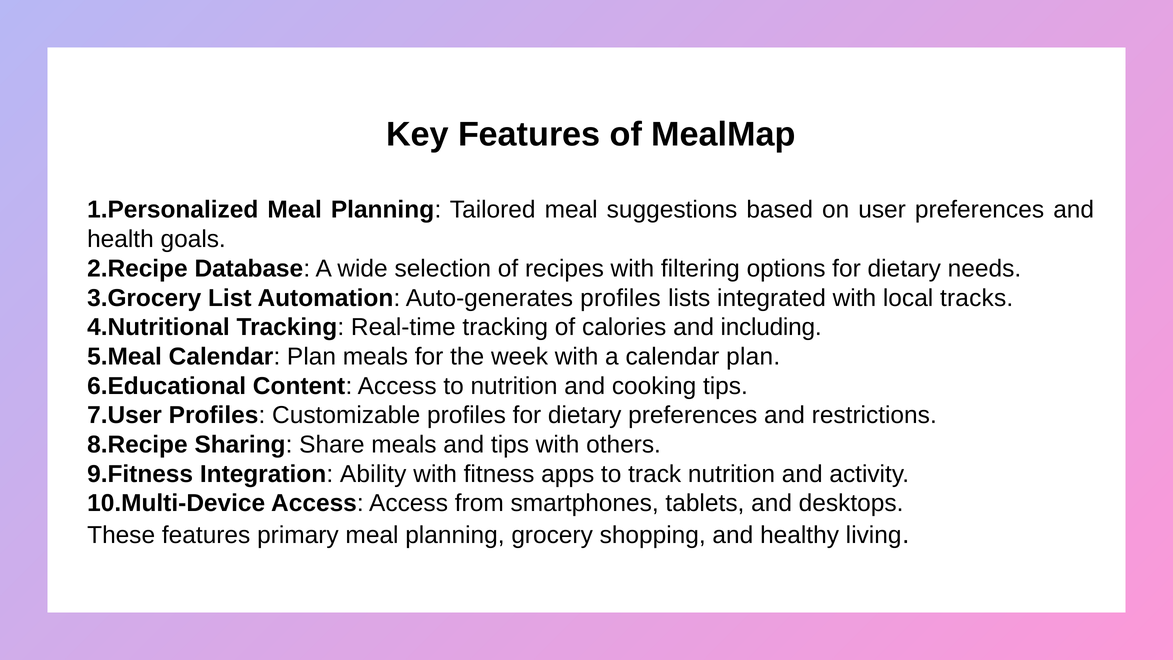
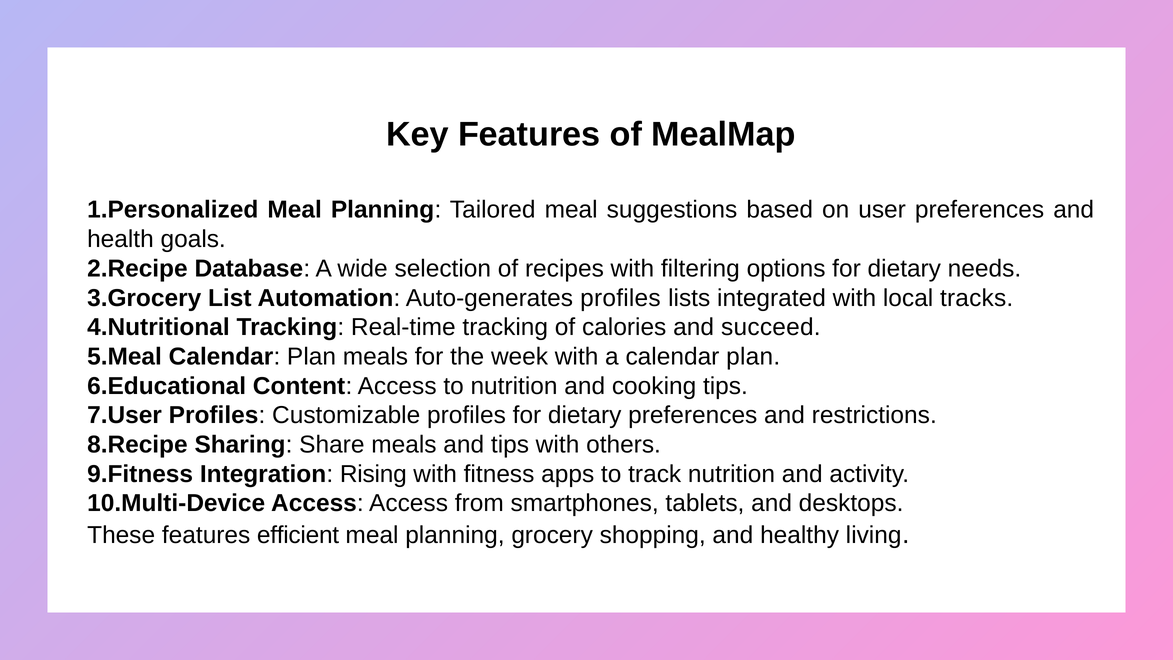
including: including -> succeed
Ability: Ability -> Rising
primary: primary -> efficient
